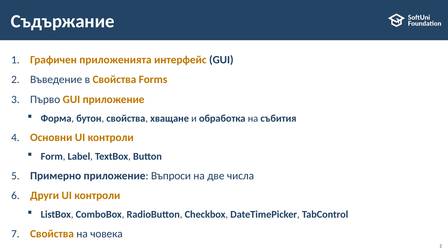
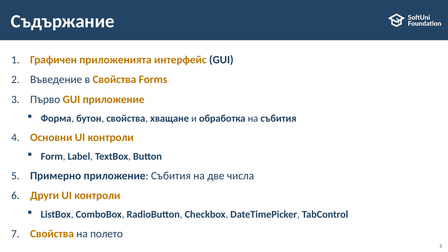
приложение Въпроси: Въпроси -> Събития
човека: човека -> полето
